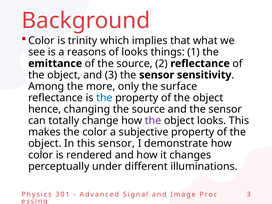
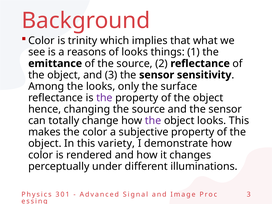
the more: more -> looks
the at (104, 98) colour: blue -> purple
this sensor: sensor -> variety
